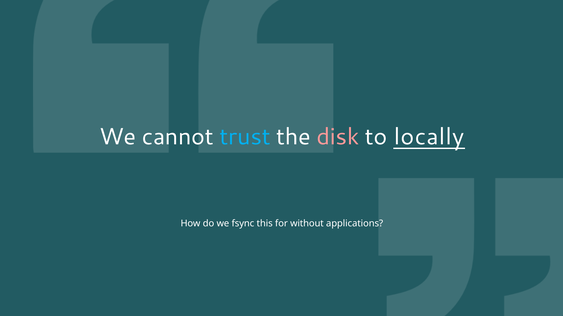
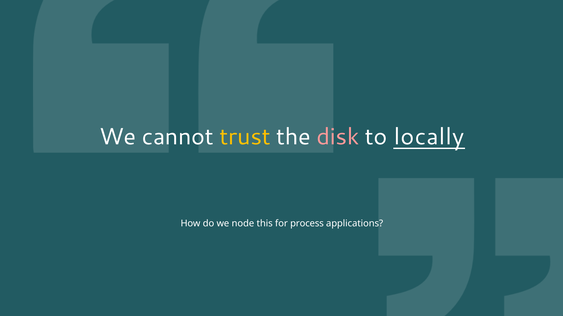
trust colour: light blue -> yellow
fsync: fsync -> node
without: without -> process
